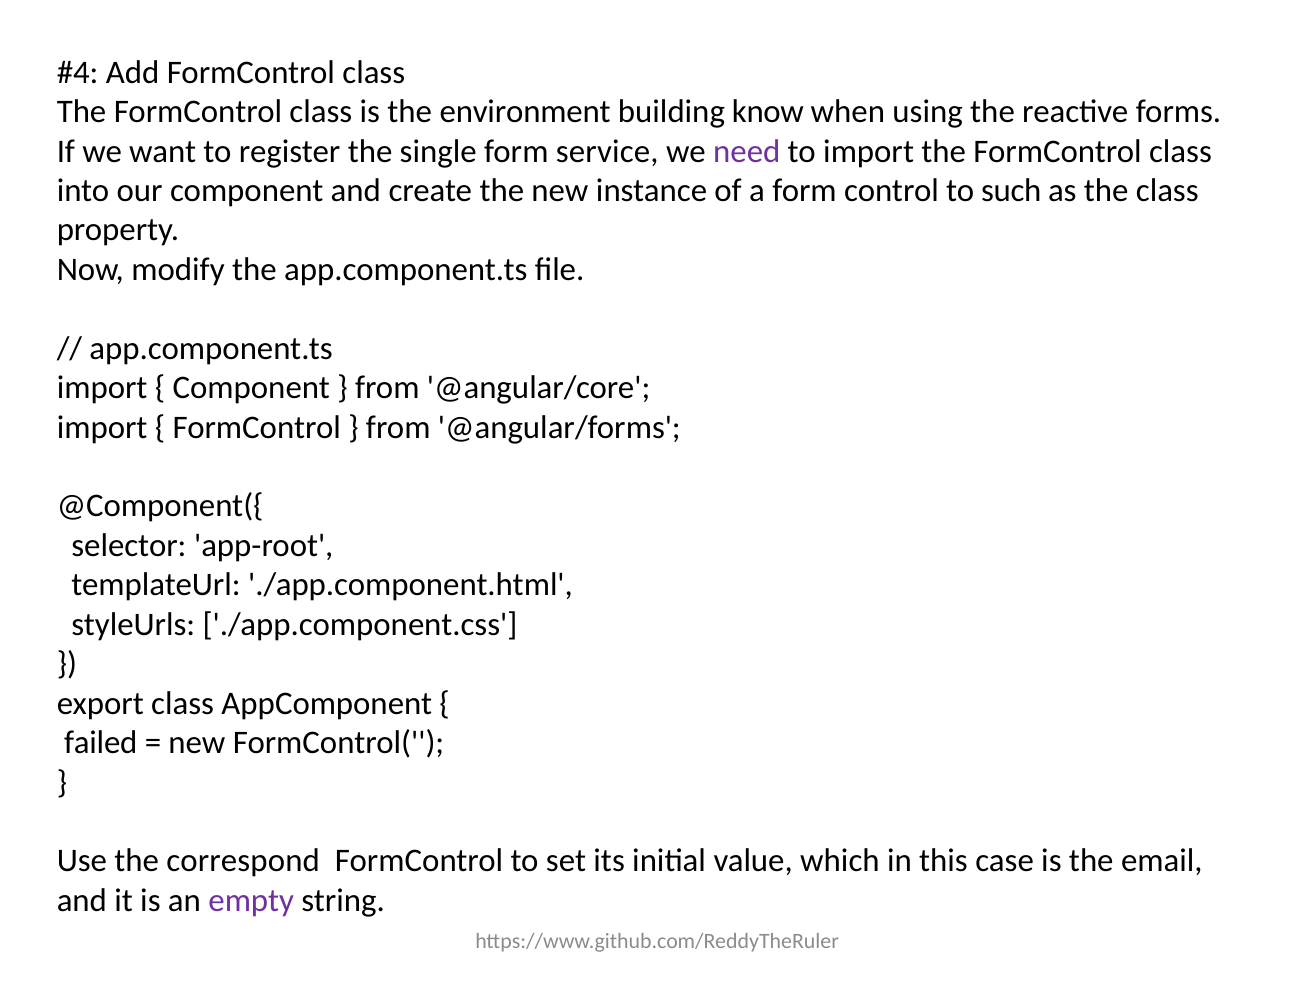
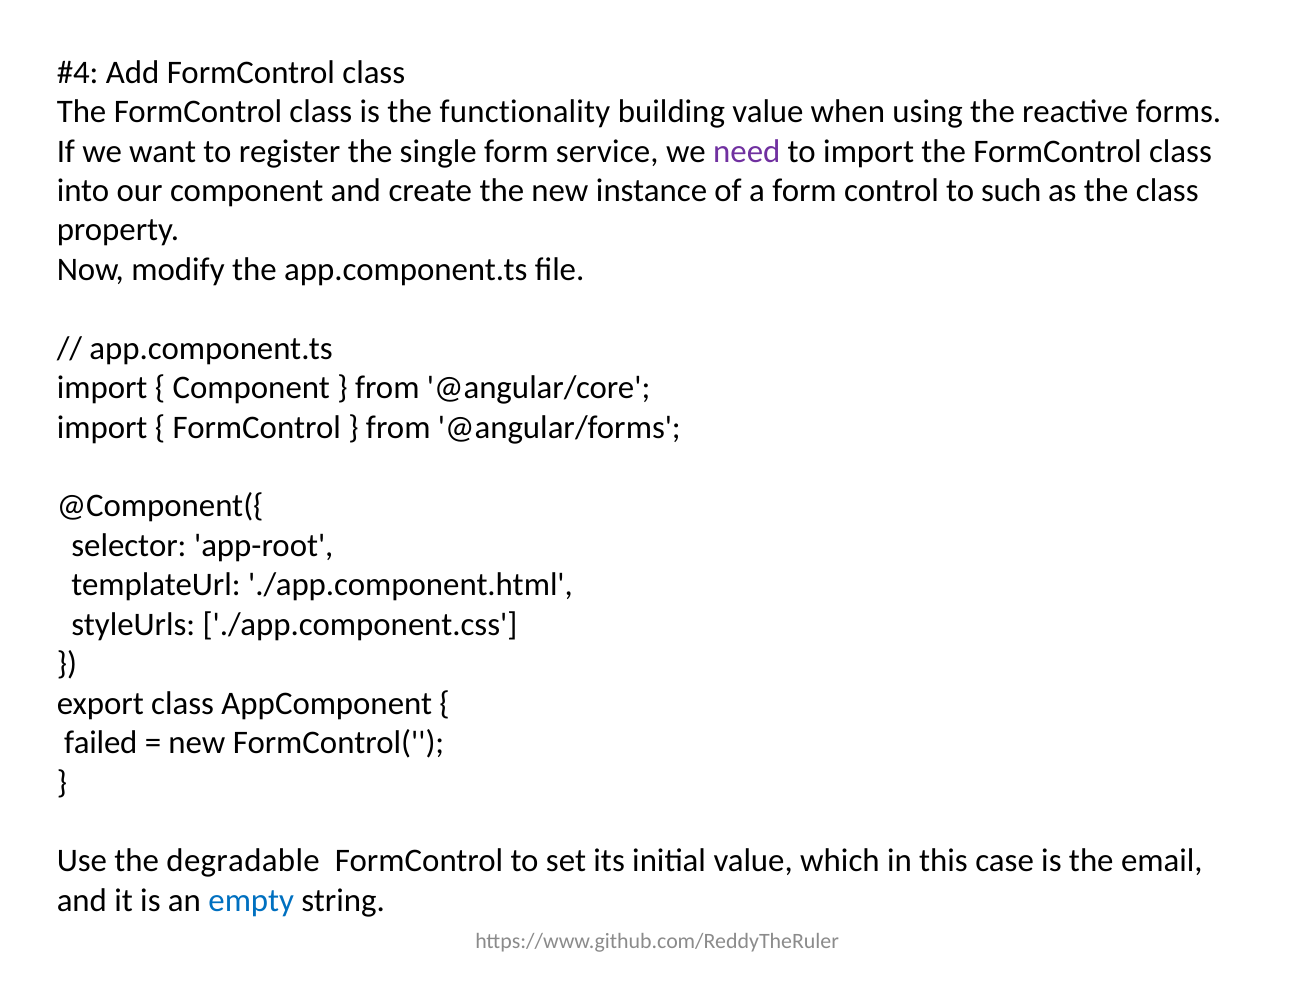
environment: environment -> functionality
building know: know -> value
correspond: correspond -> degradable
empty colour: purple -> blue
